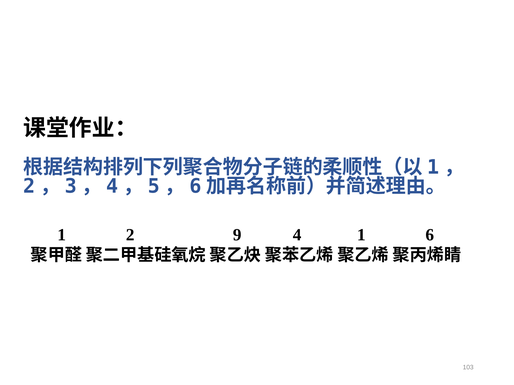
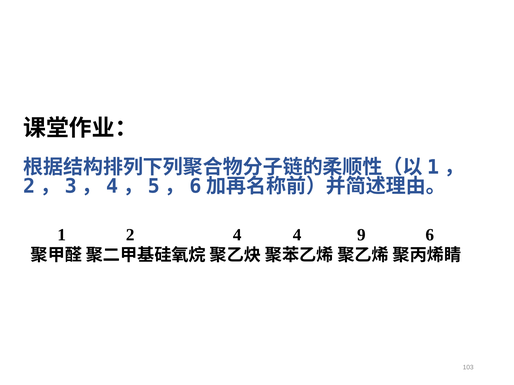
2 9: 9 -> 4
4 1: 1 -> 9
